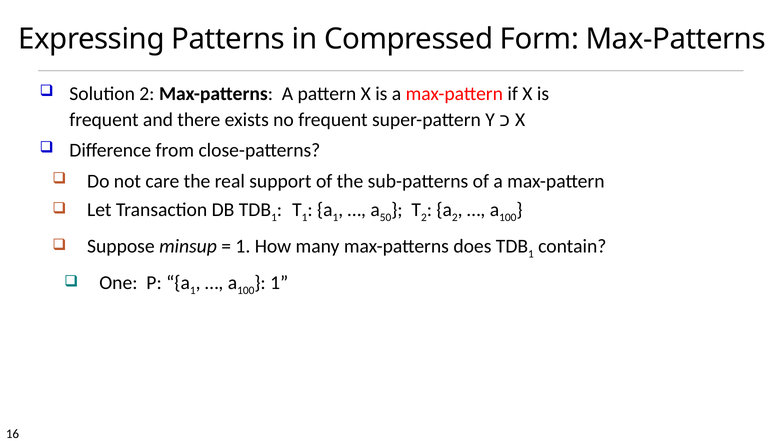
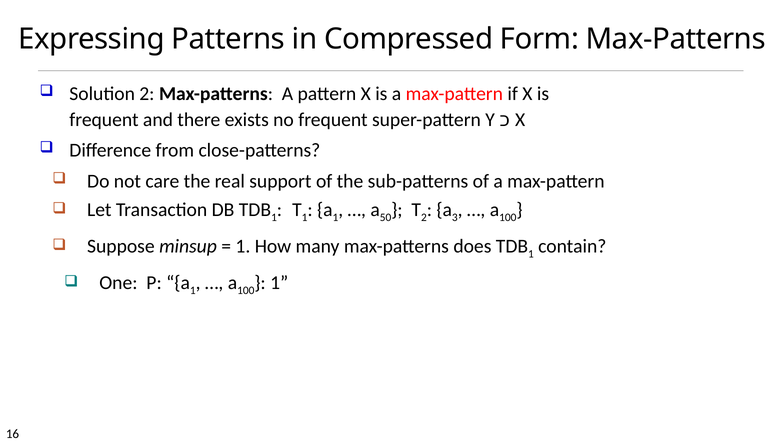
a 2: 2 -> 3
